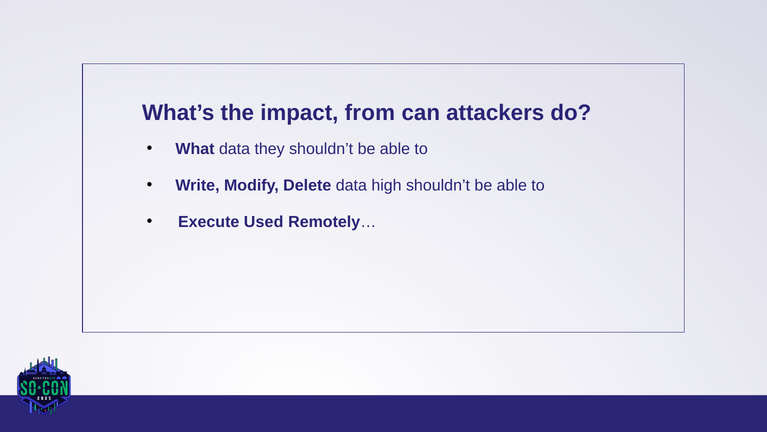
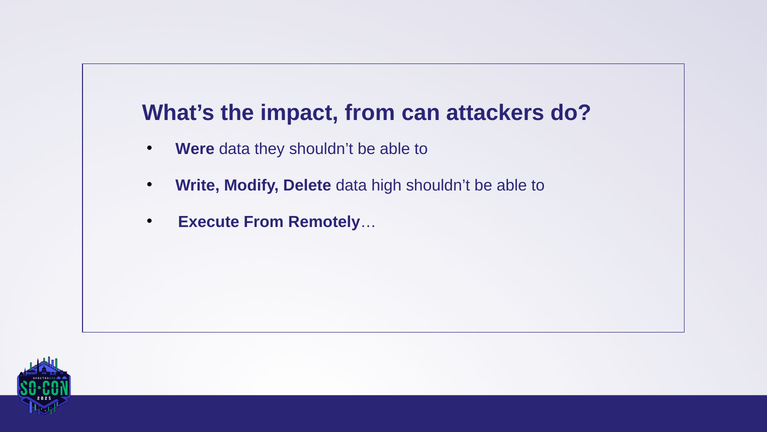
What: What -> Were
Execute Used: Used -> From
